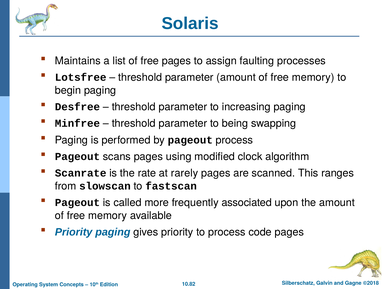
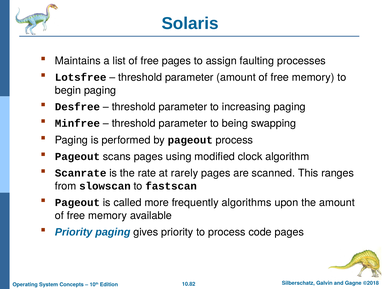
associated: associated -> algorithms
